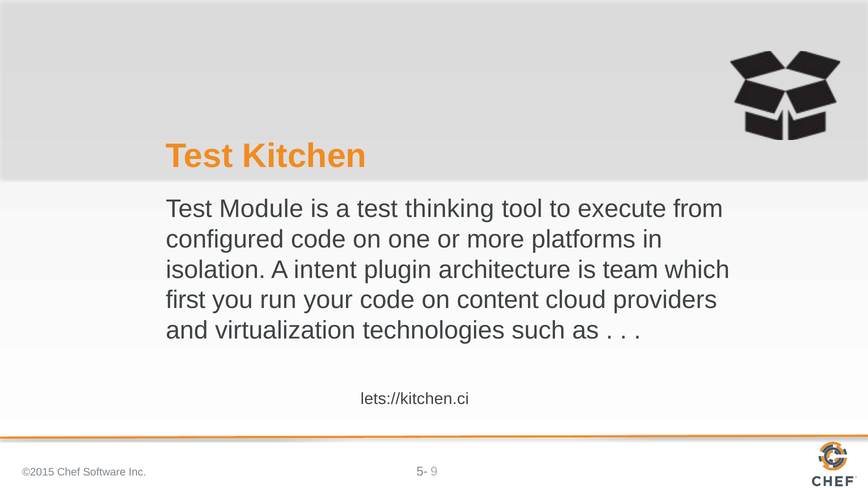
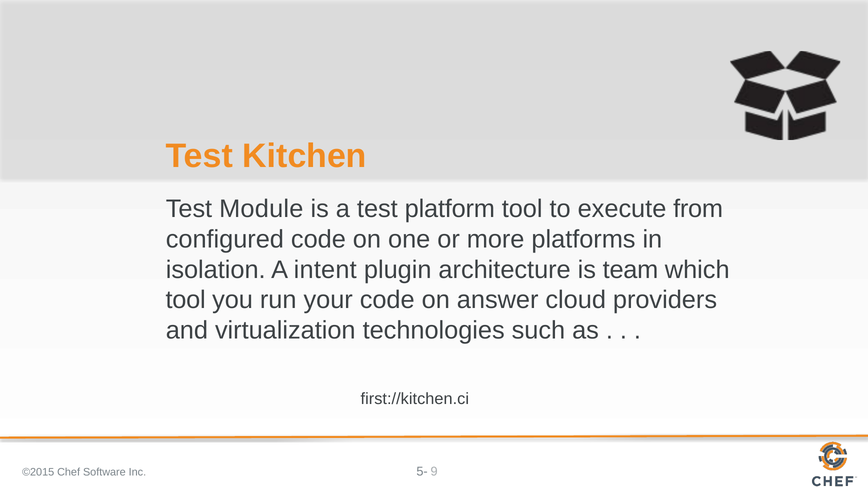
thinking: thinking -> platform
first at (186, 300): first -> tool
content: content -> answer
lets://kitchen.ci: lets://kitchen.ci -> first://kitchen.ci
